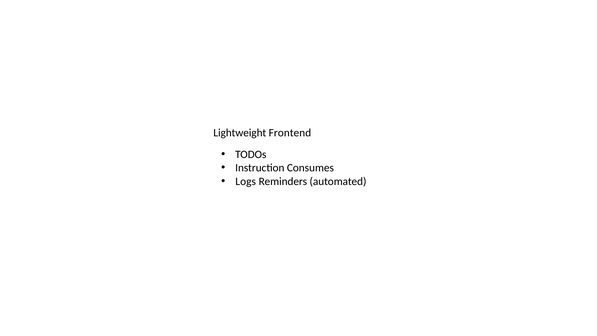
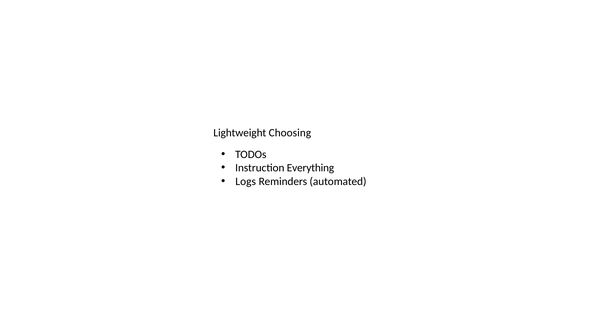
Frontend: Frontend -> Choosing
Consumes: Consumes -> Everything
